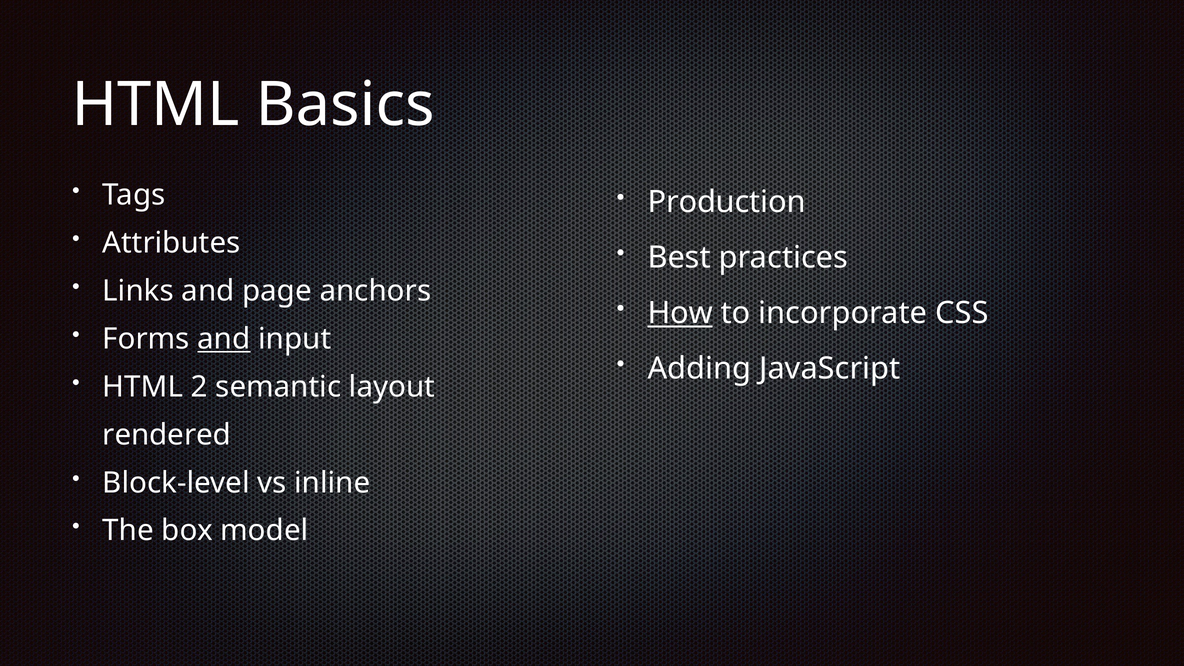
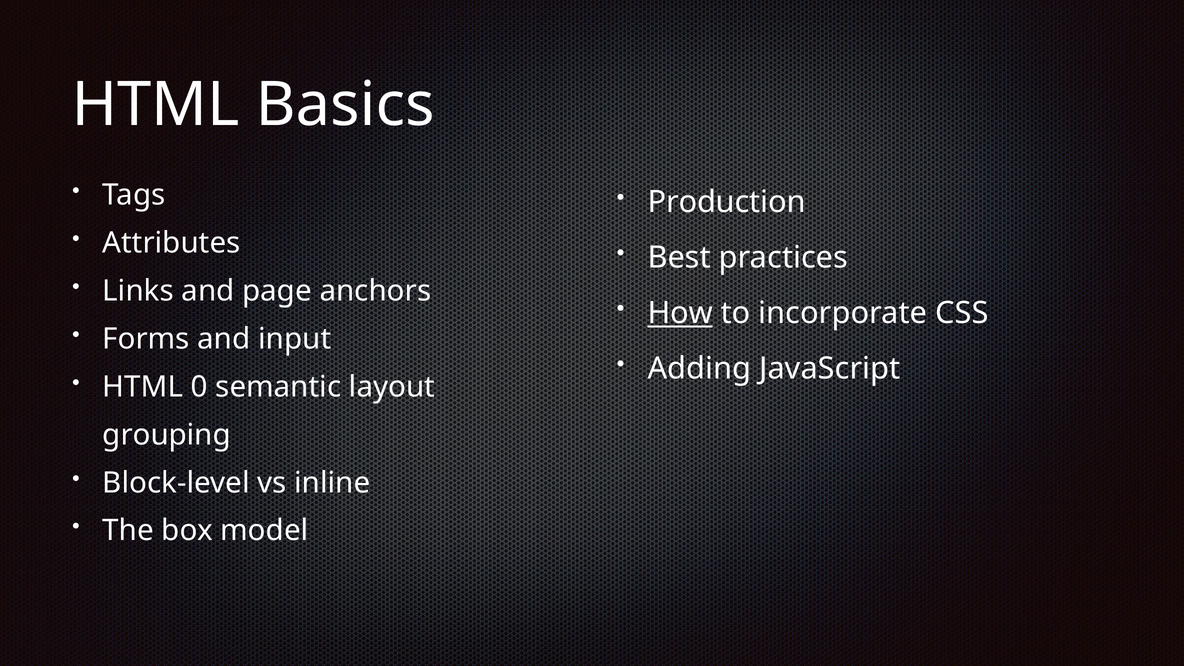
and at (224, 339) underline: present -> none
2: 2 -> 0
rendered: rendered -> grouping
